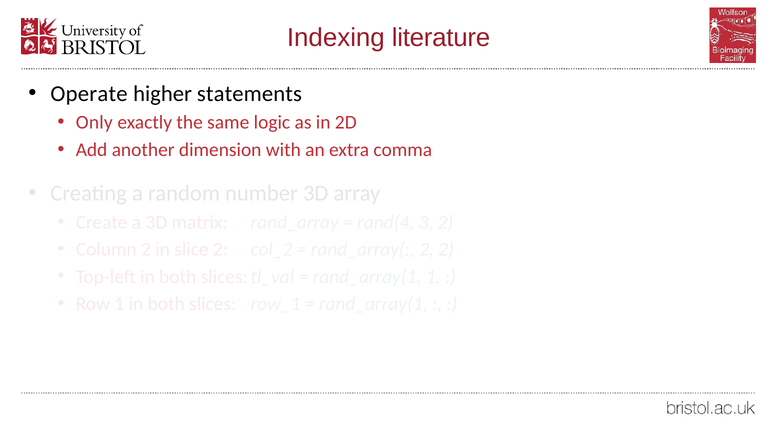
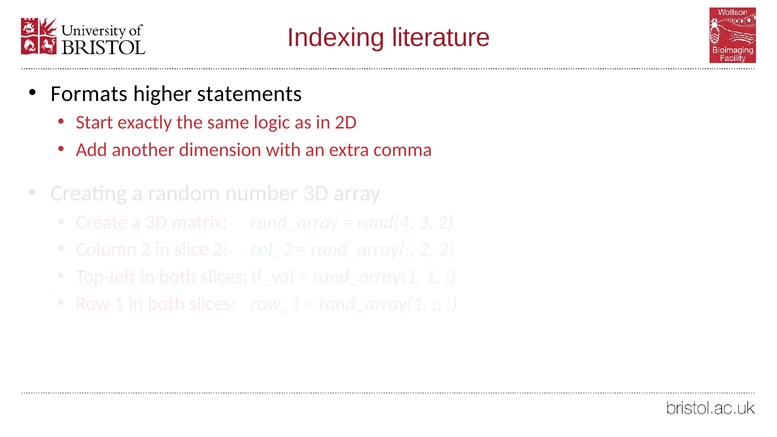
Operate: Operate -> Formats
Only: Only -> Start
